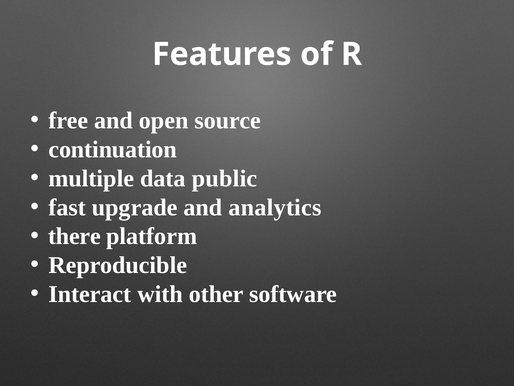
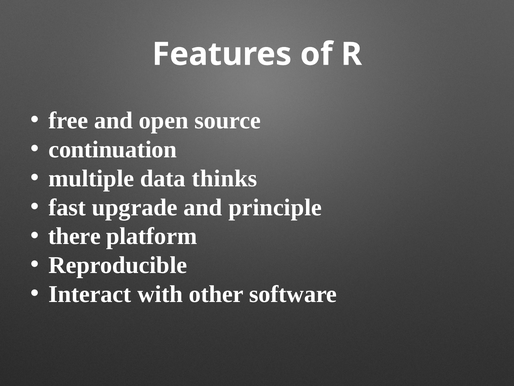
public: public -> thinks
analytics: analytics -> principle
